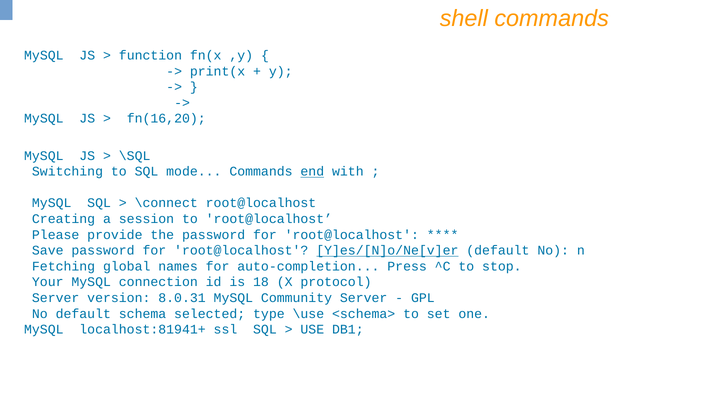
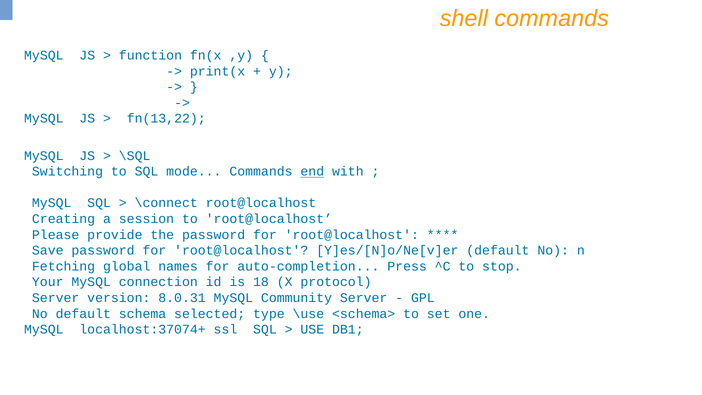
fn(16,20: fn(16,20 -> fn(13,22
Y]es/[N]o/Ne[v]er underline: present -> none
localhost:81941+: localhost:81941+ -> localhost:37074+
